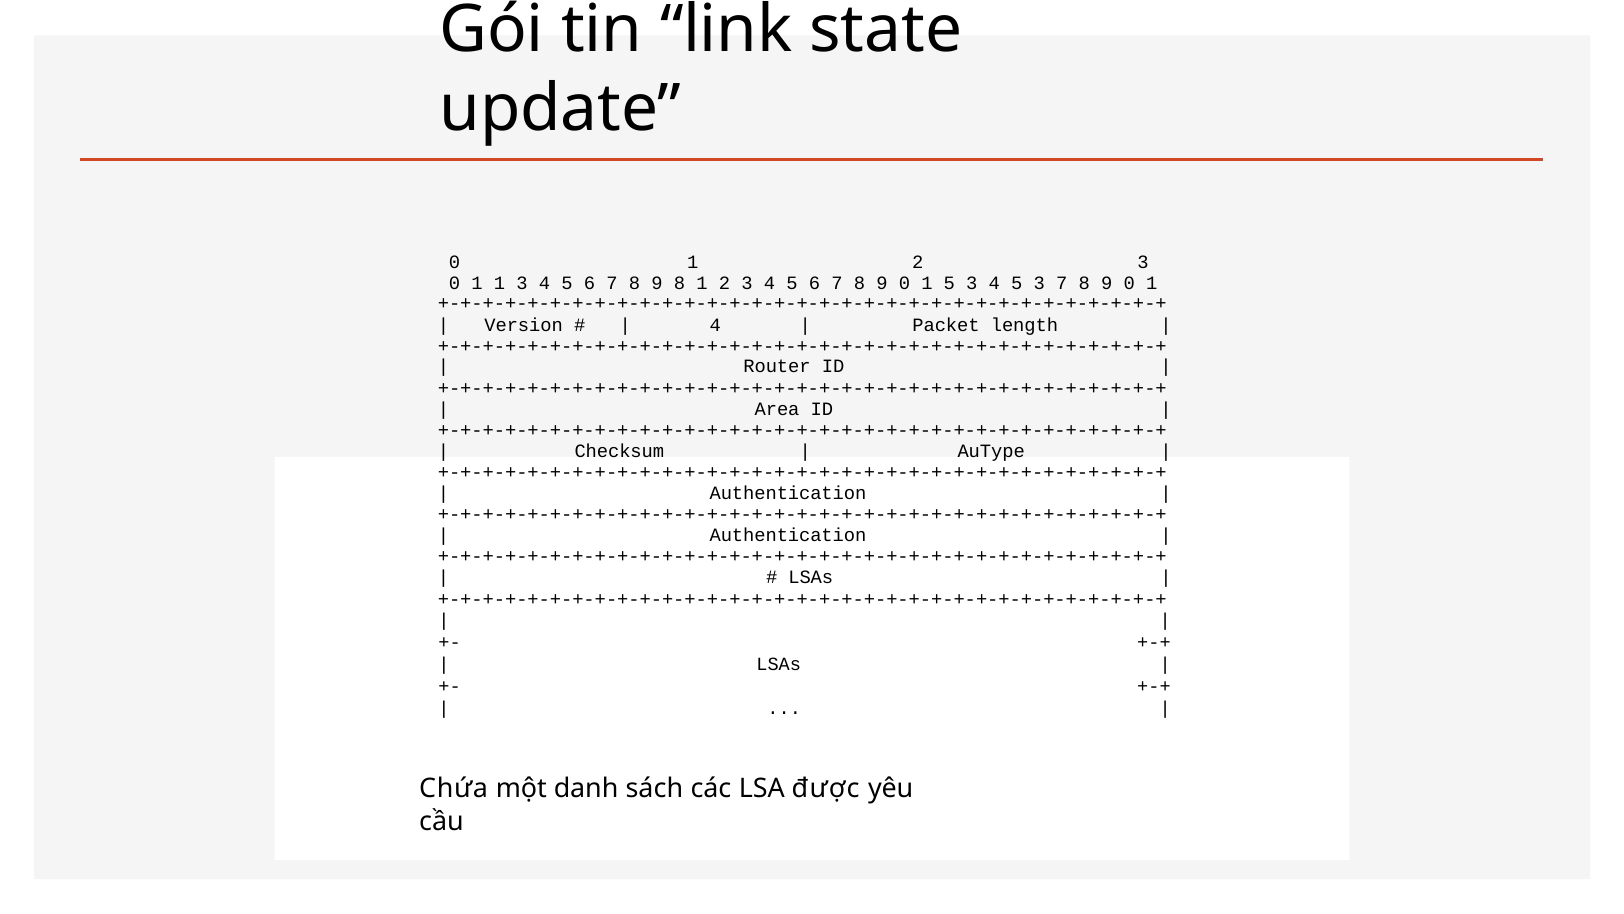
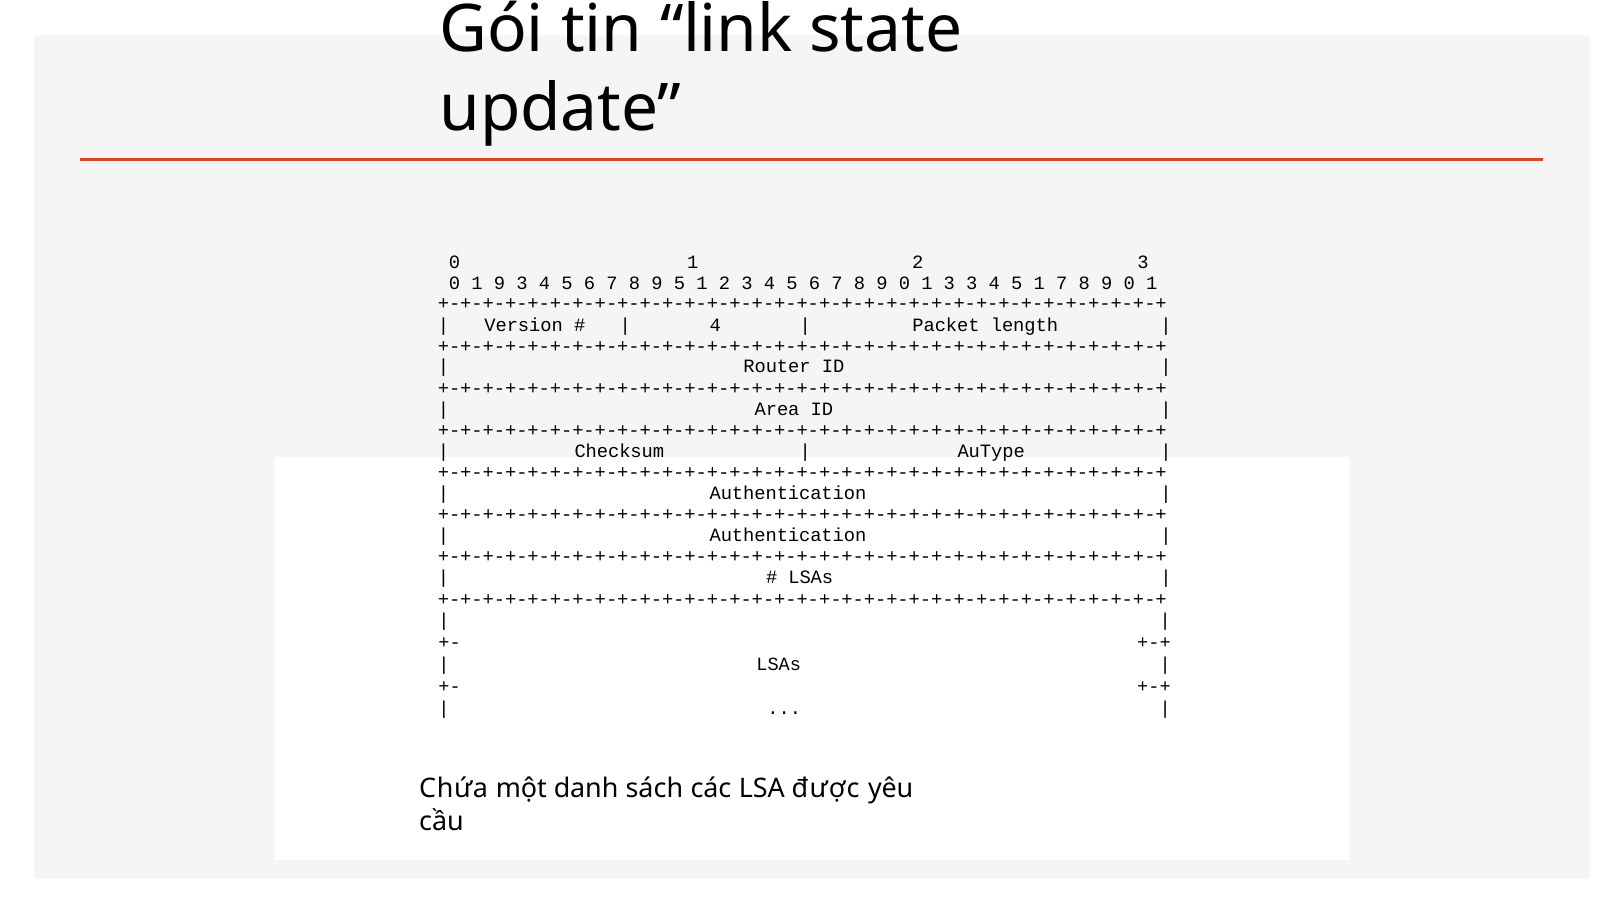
1 1: 1 -> 9
9 8: 8 -> 5
1 5: 5 -> 3
4 5 3: 3 -> 1
